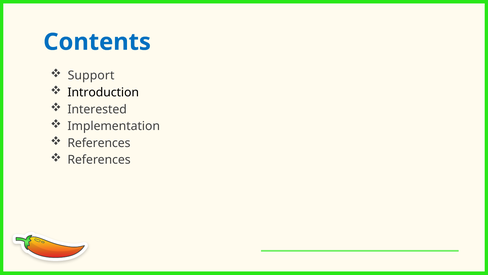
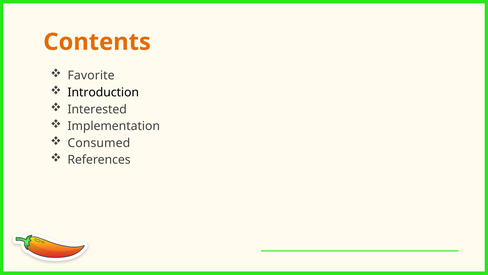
Contents colour: blue -> orange
Support: Support -> Favorite
References at (99, 143): References -> Consumed
